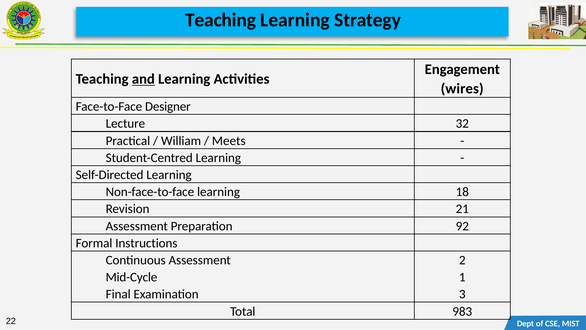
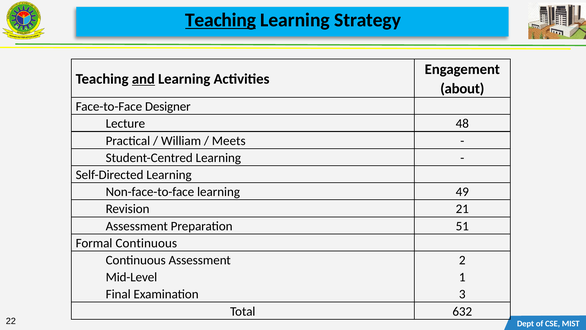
Teaching at (221, 20) underline: none -> present
wires: wires -> about
32: 32 -> 48
18: 18 -> 49
92: 92 -> 51
Formal Instructions: Instructions -> Continuous
Mid-Cycle: Mid-Cycle -> Mid-Level
983: 983 -> 632
